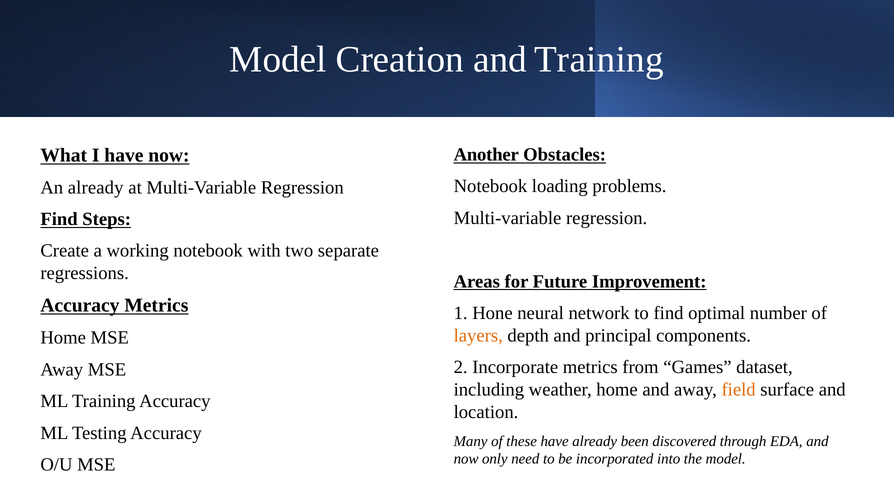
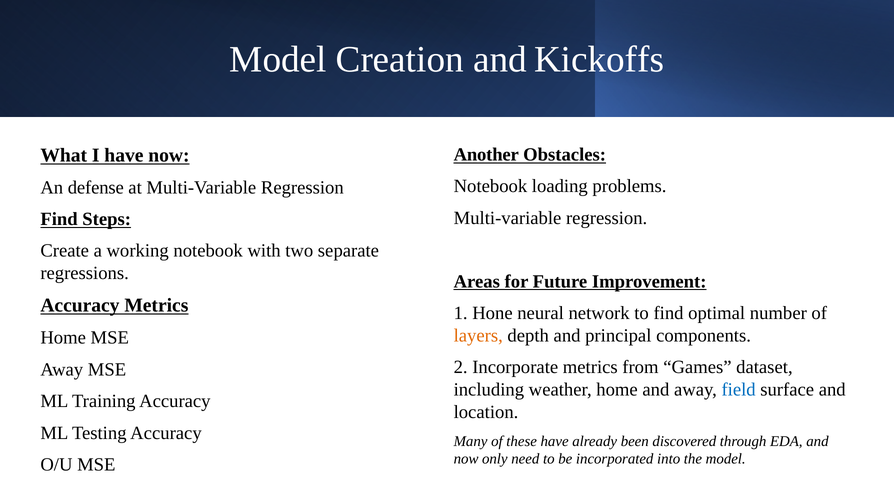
and Training: Training -> Kickoffs
An already: already -> defense
field colour: orange -> blue
